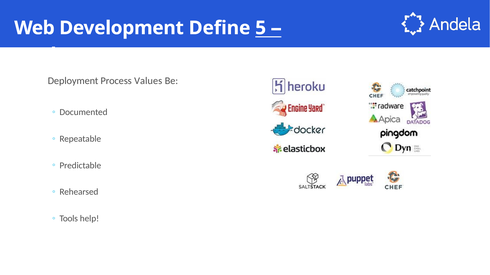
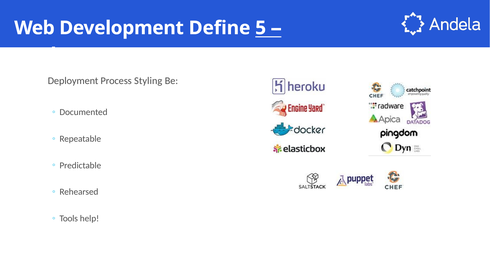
Values: Values -> Styling
